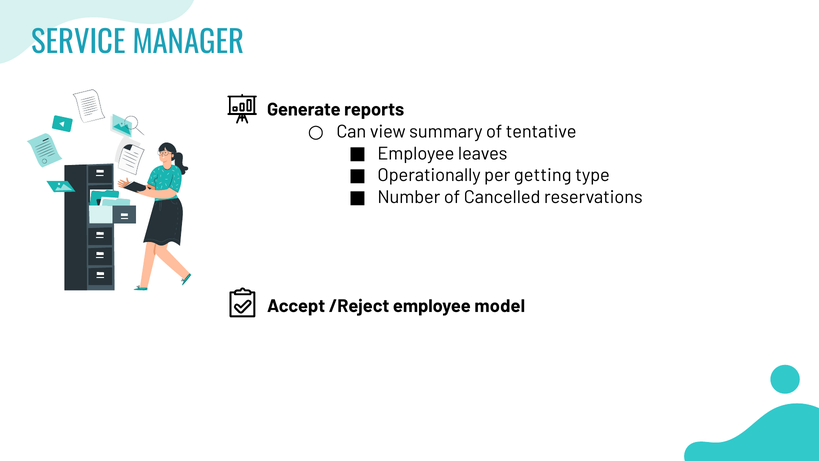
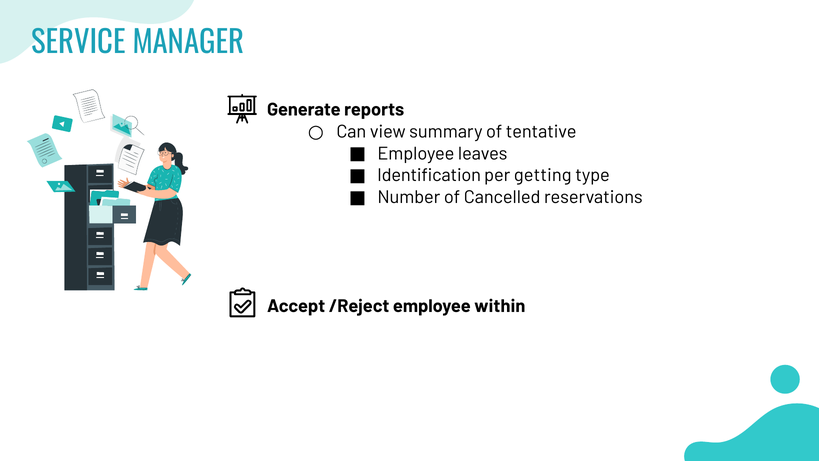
Operationally: Operationally -> Identification
model: model -> within
